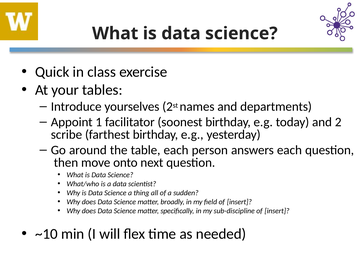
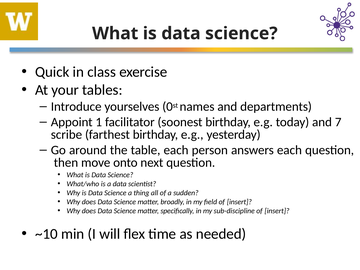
yourselves 2: 2 -> 0
and 2: 2 -> 7
